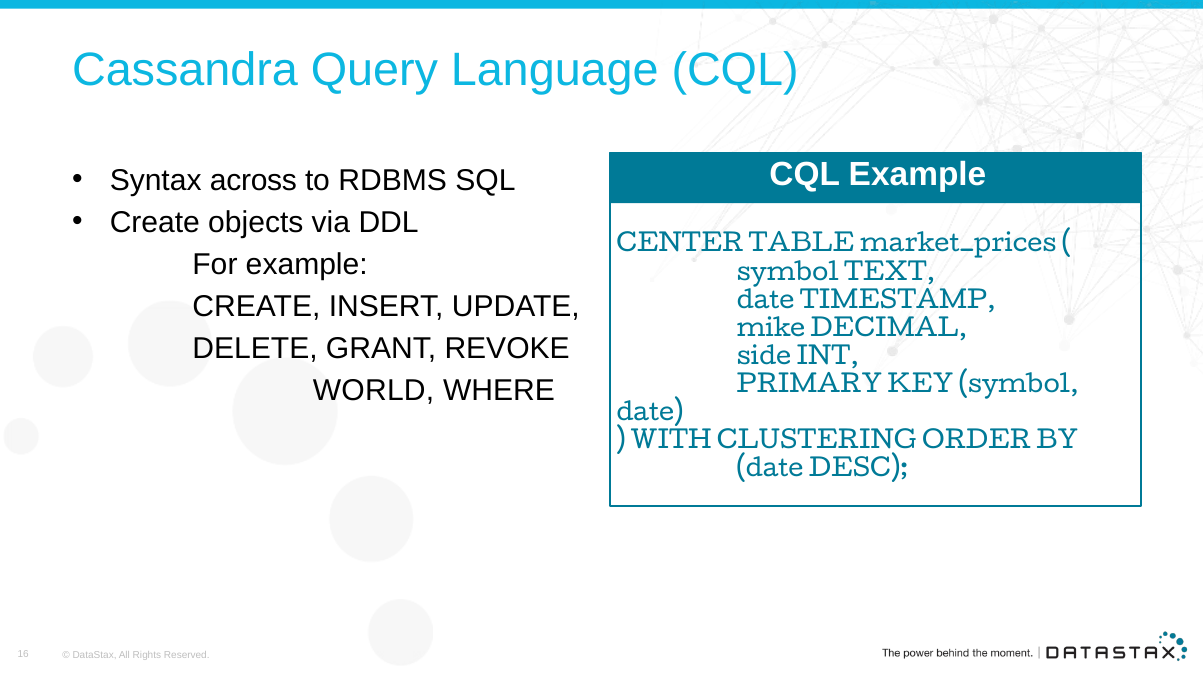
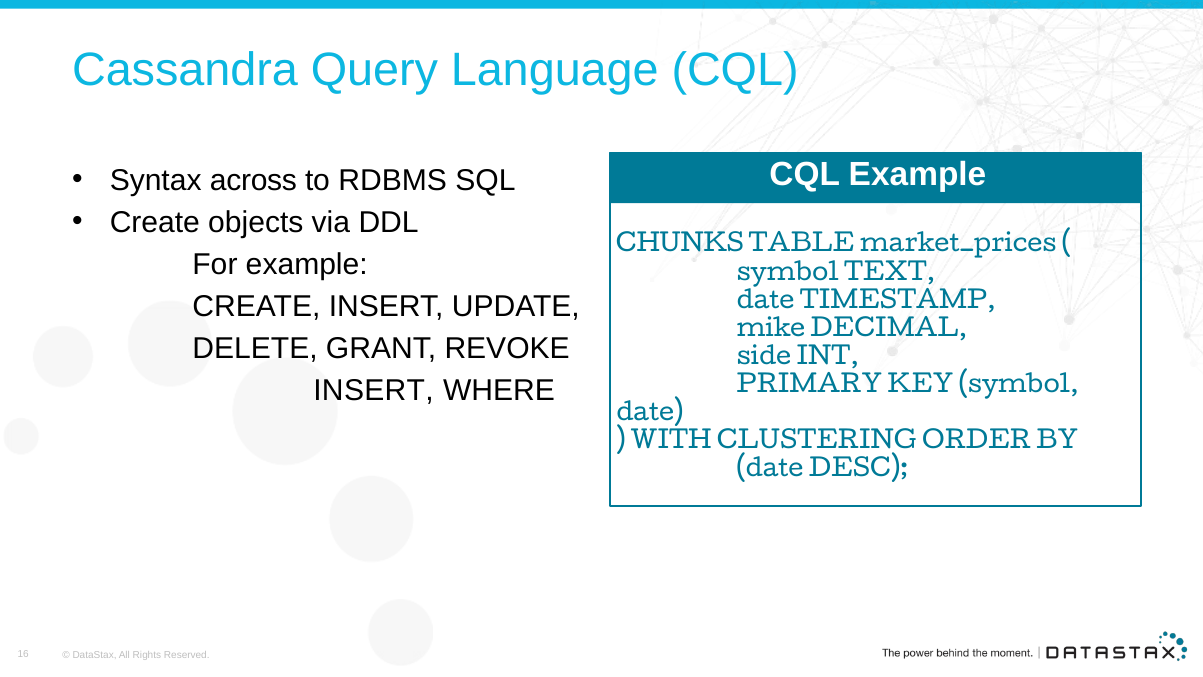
CENTER: CENTER -> CHUNKS
WORLD at (374, 391): WORLD -> INSERT
